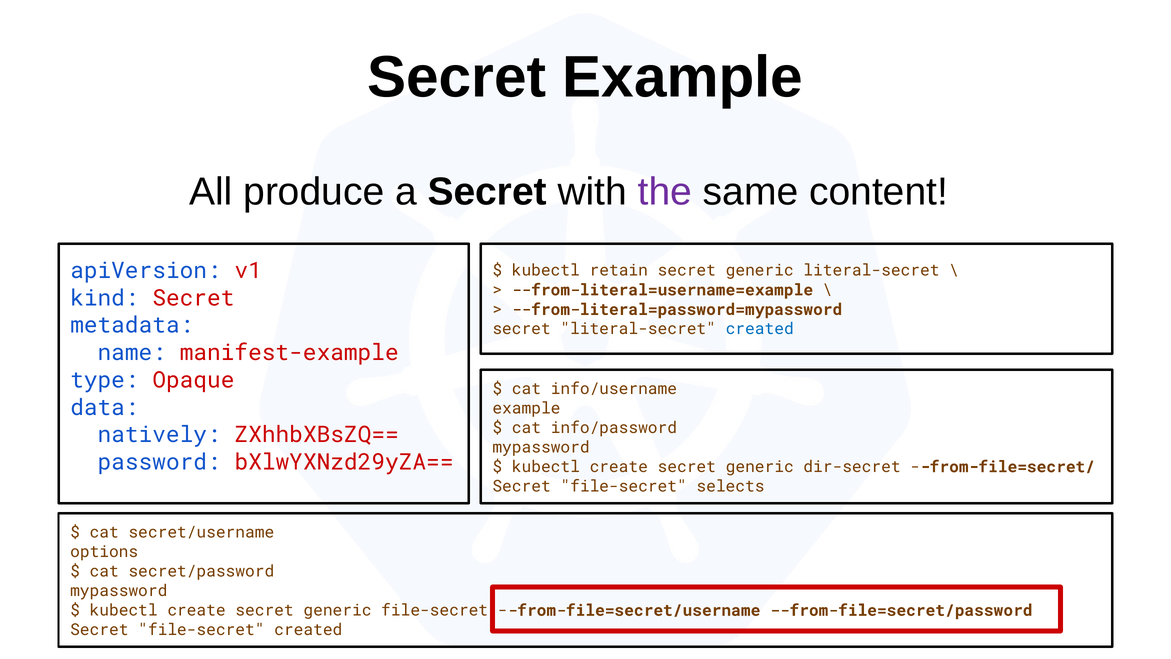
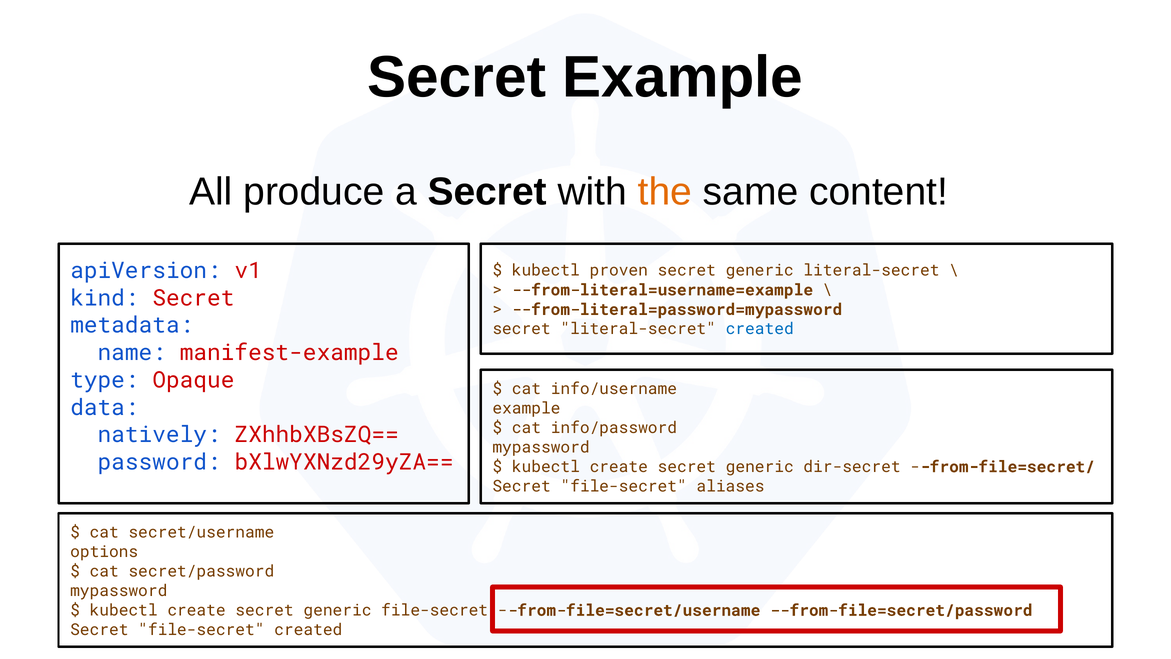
the colour: purple -> orange
retain: retain -> proven
selects: selects -> aliases
